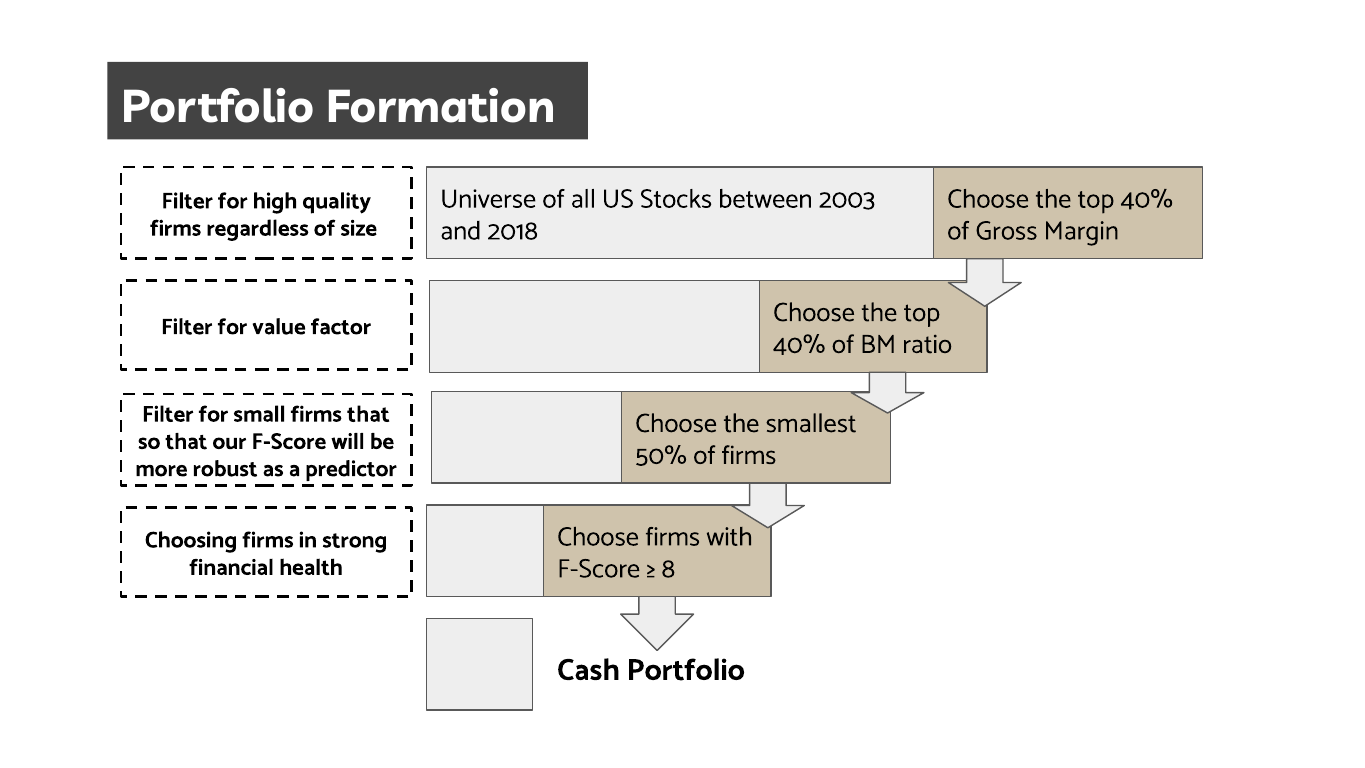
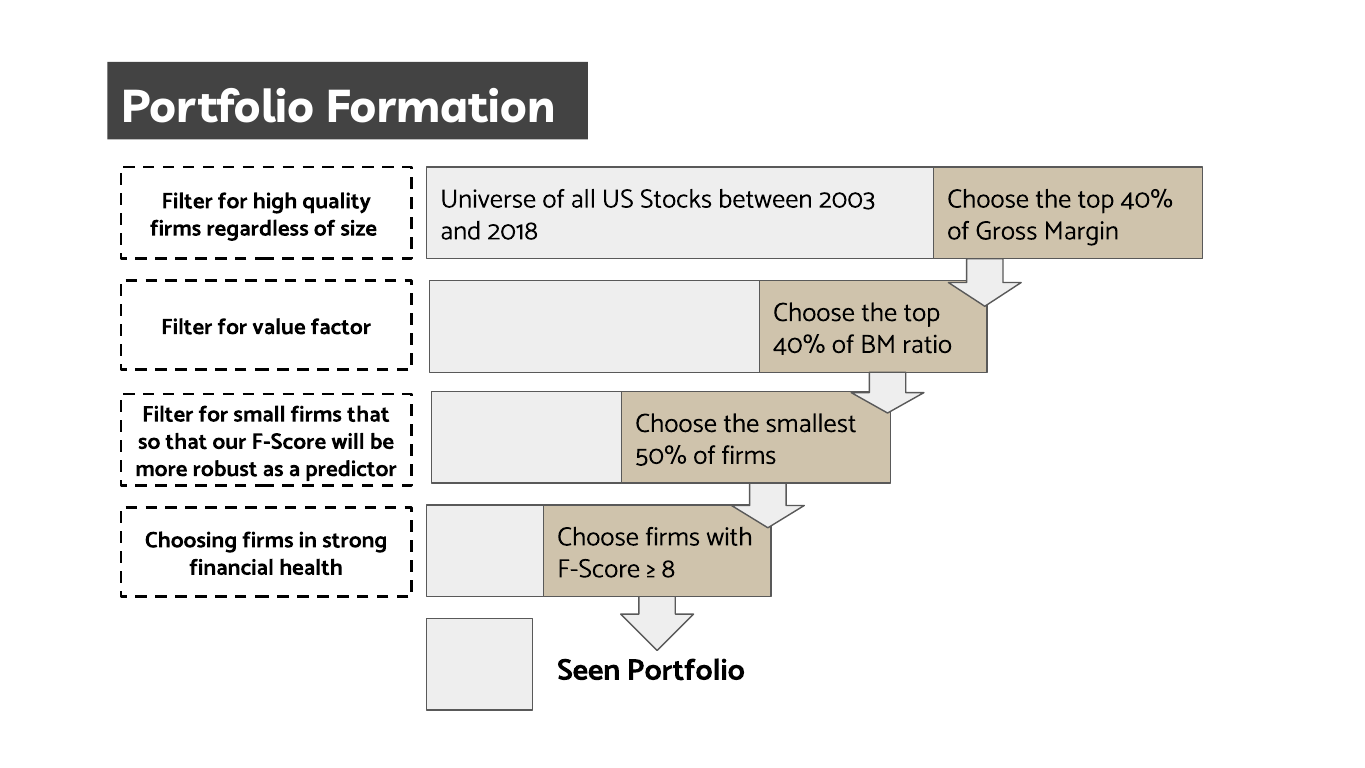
Cash: Cash -> Seen
